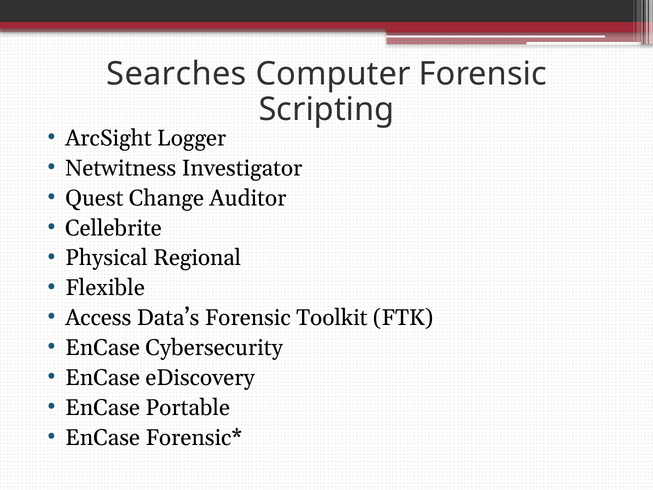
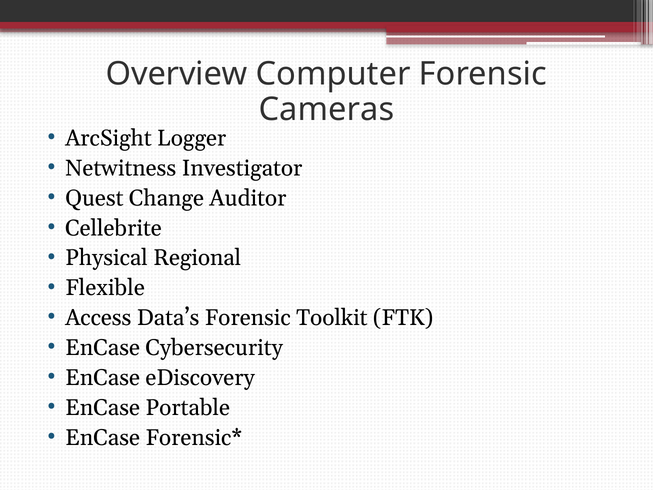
Searches: Searches -> Overview
Scripting: Scripting -> Cameras
